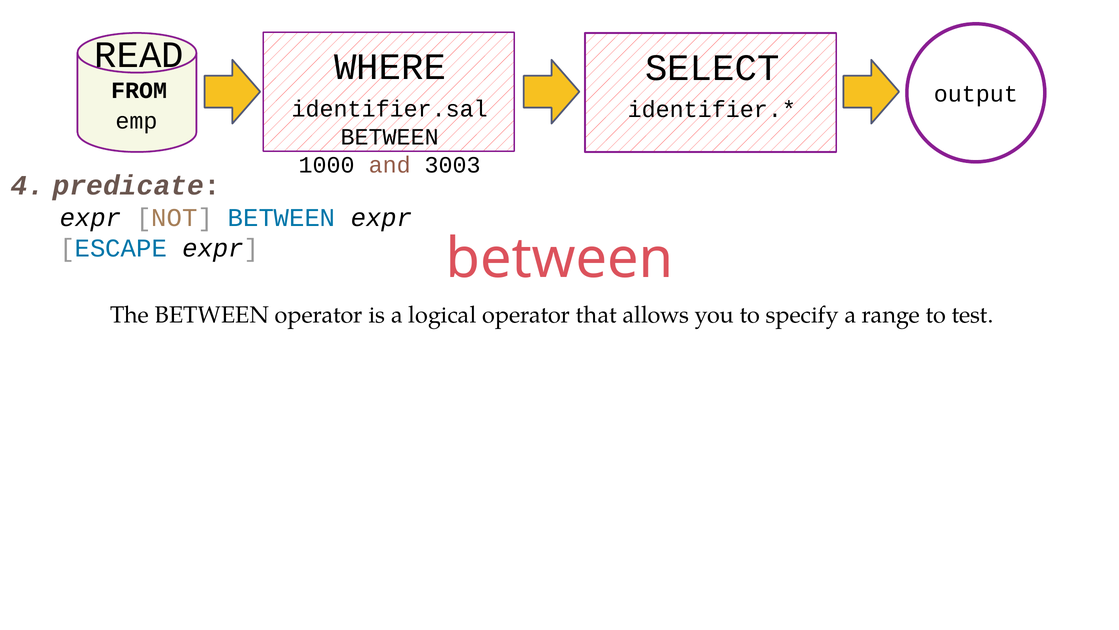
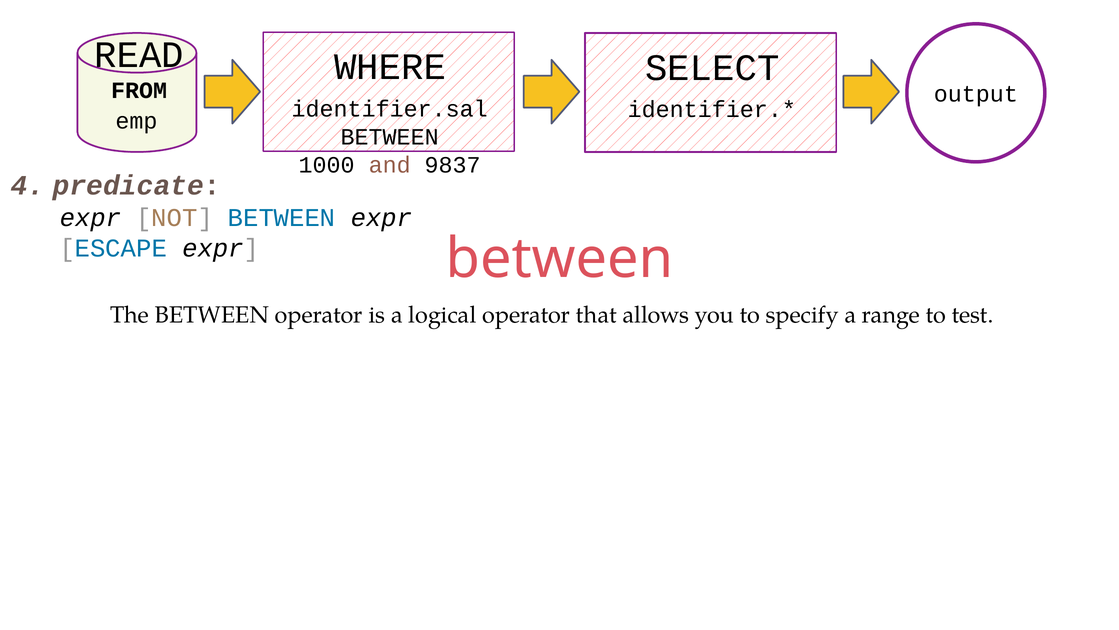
3003: 3003 -> 9837
